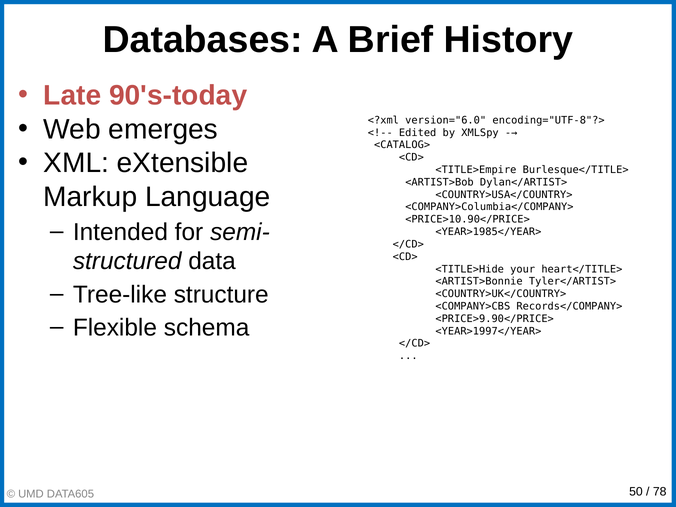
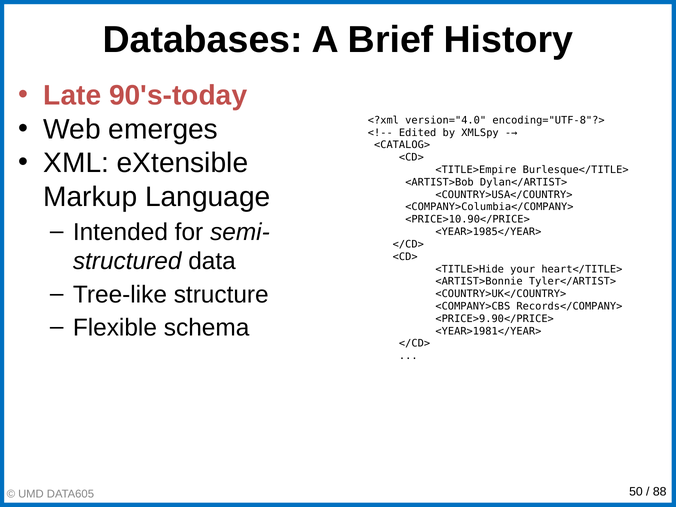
version="6.0: version="6.0 -> version="4.0
<YEAR>1997</YEAR>: <YEAR>1997</YEAR> -> <YEAR>1981</YEAR>
78: 78 -> 88
